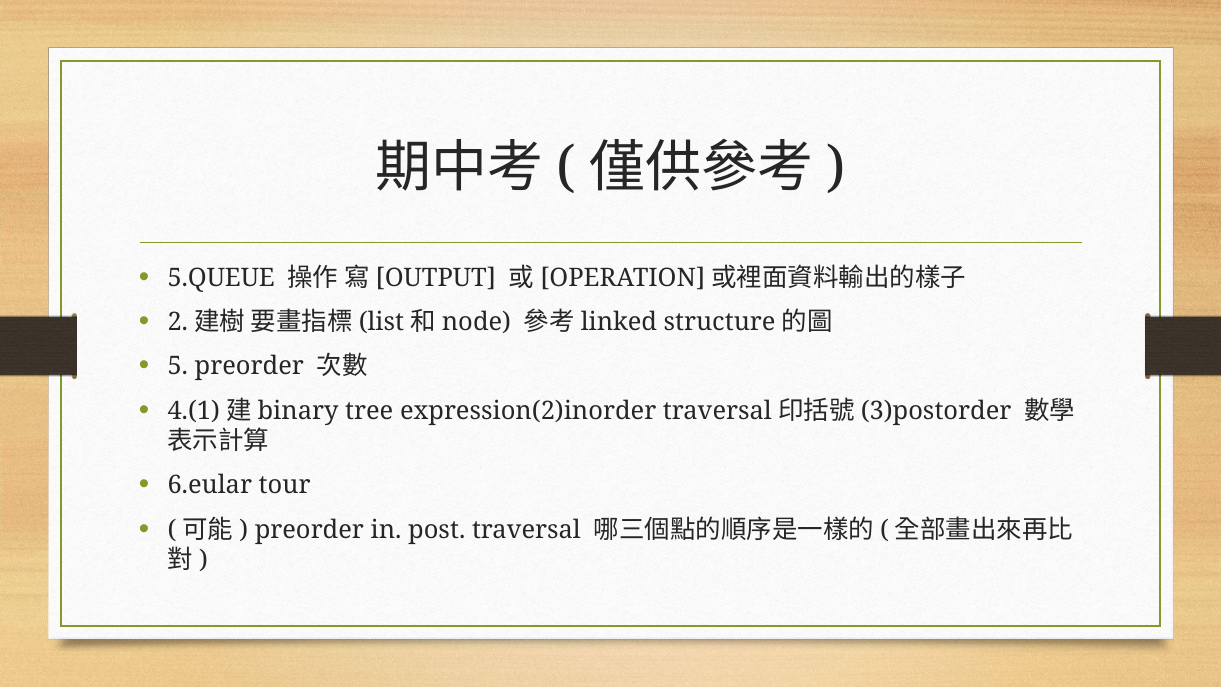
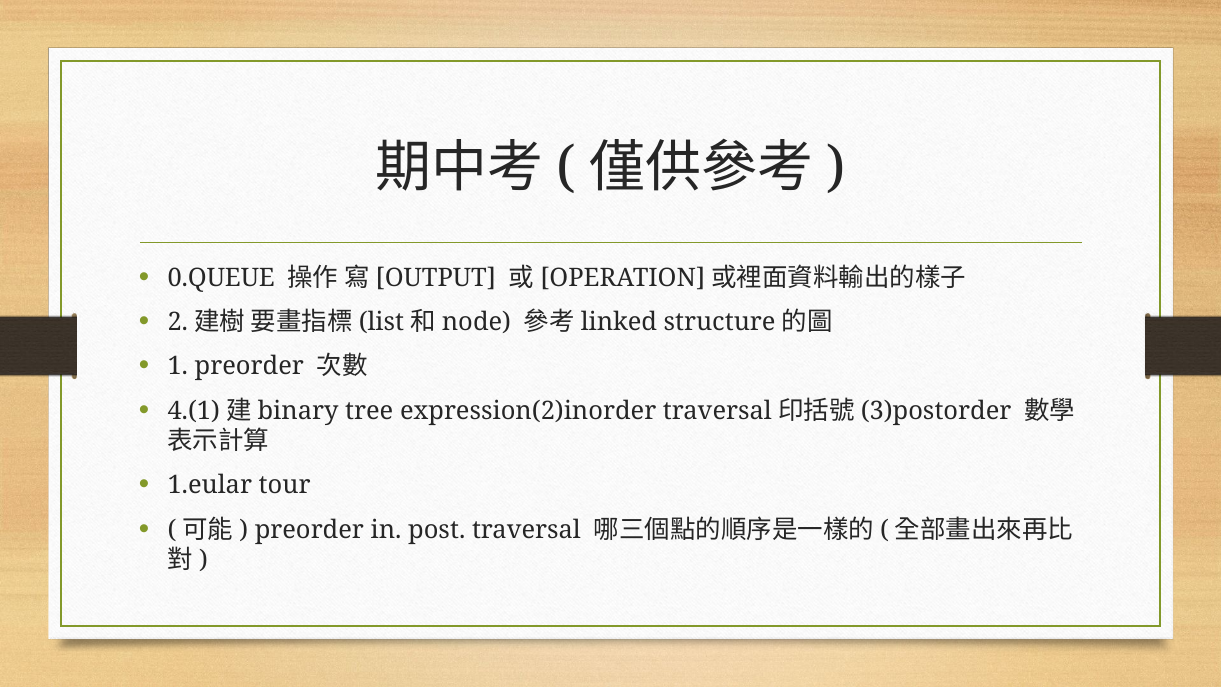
5.QUEUE: 5.QUEUE -> 0.QUEUE
5: 5 -> 1
6.eular: 6.eular -> 1.eular
